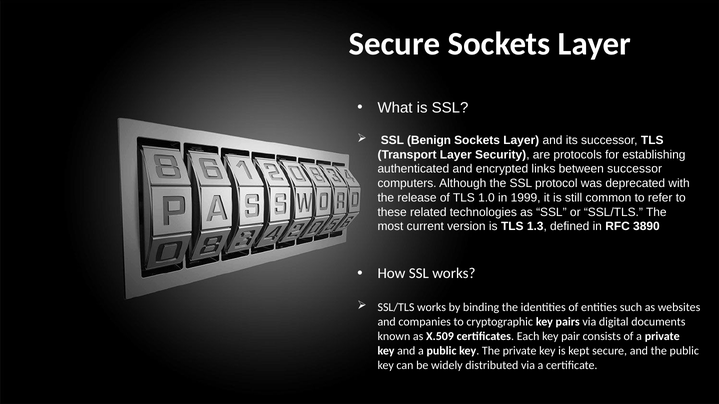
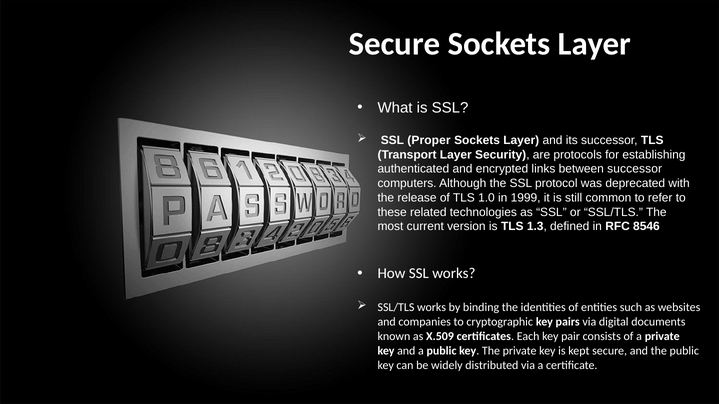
Benign: Benign -> Proper
3890: 3890 -> 8546
